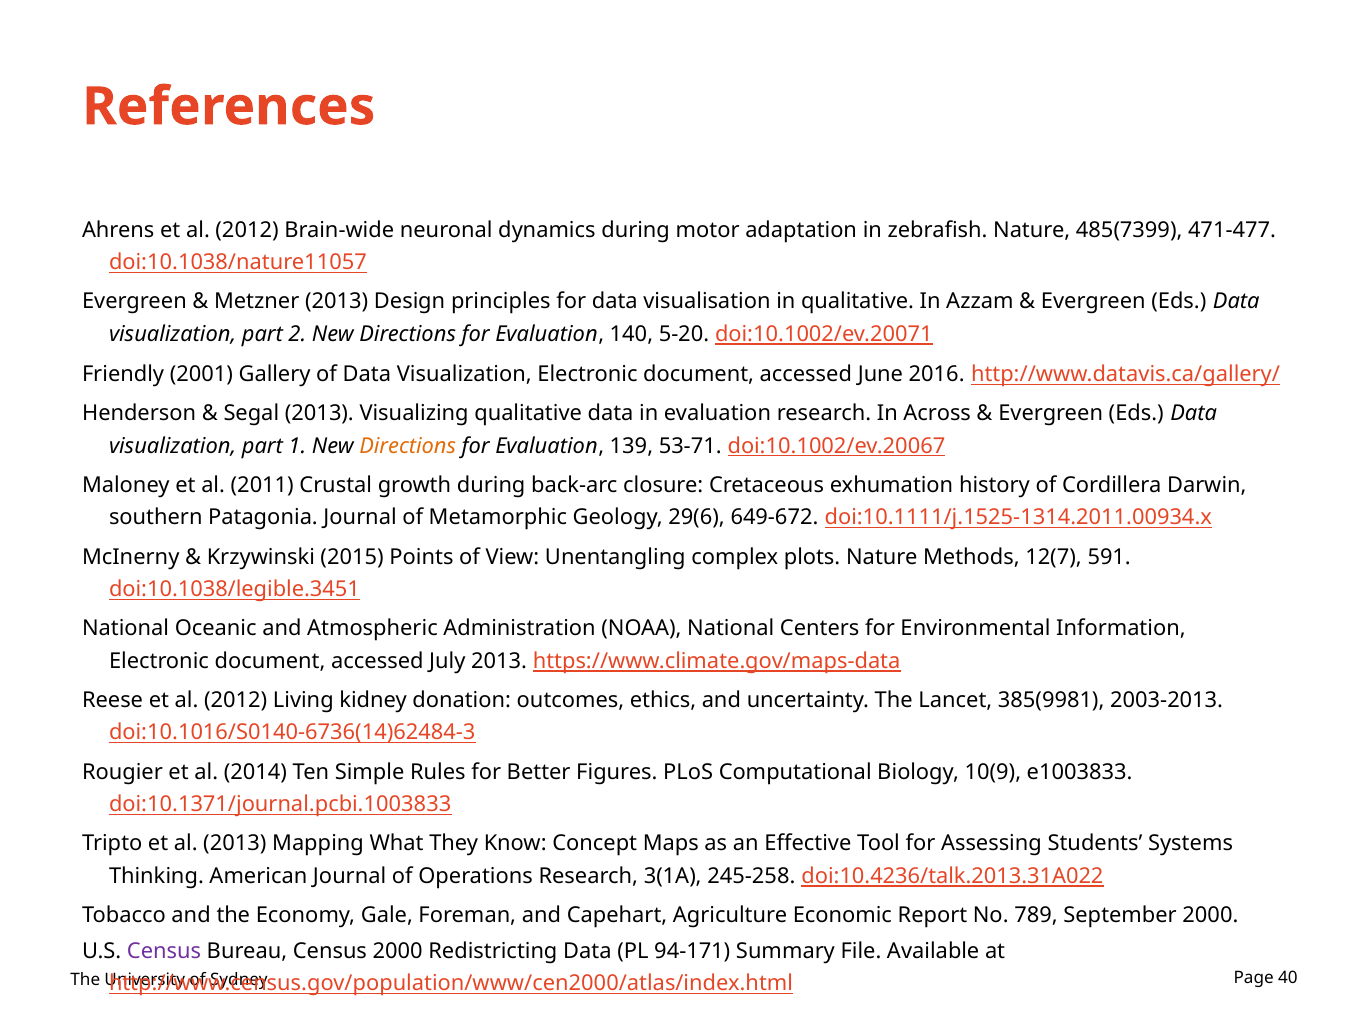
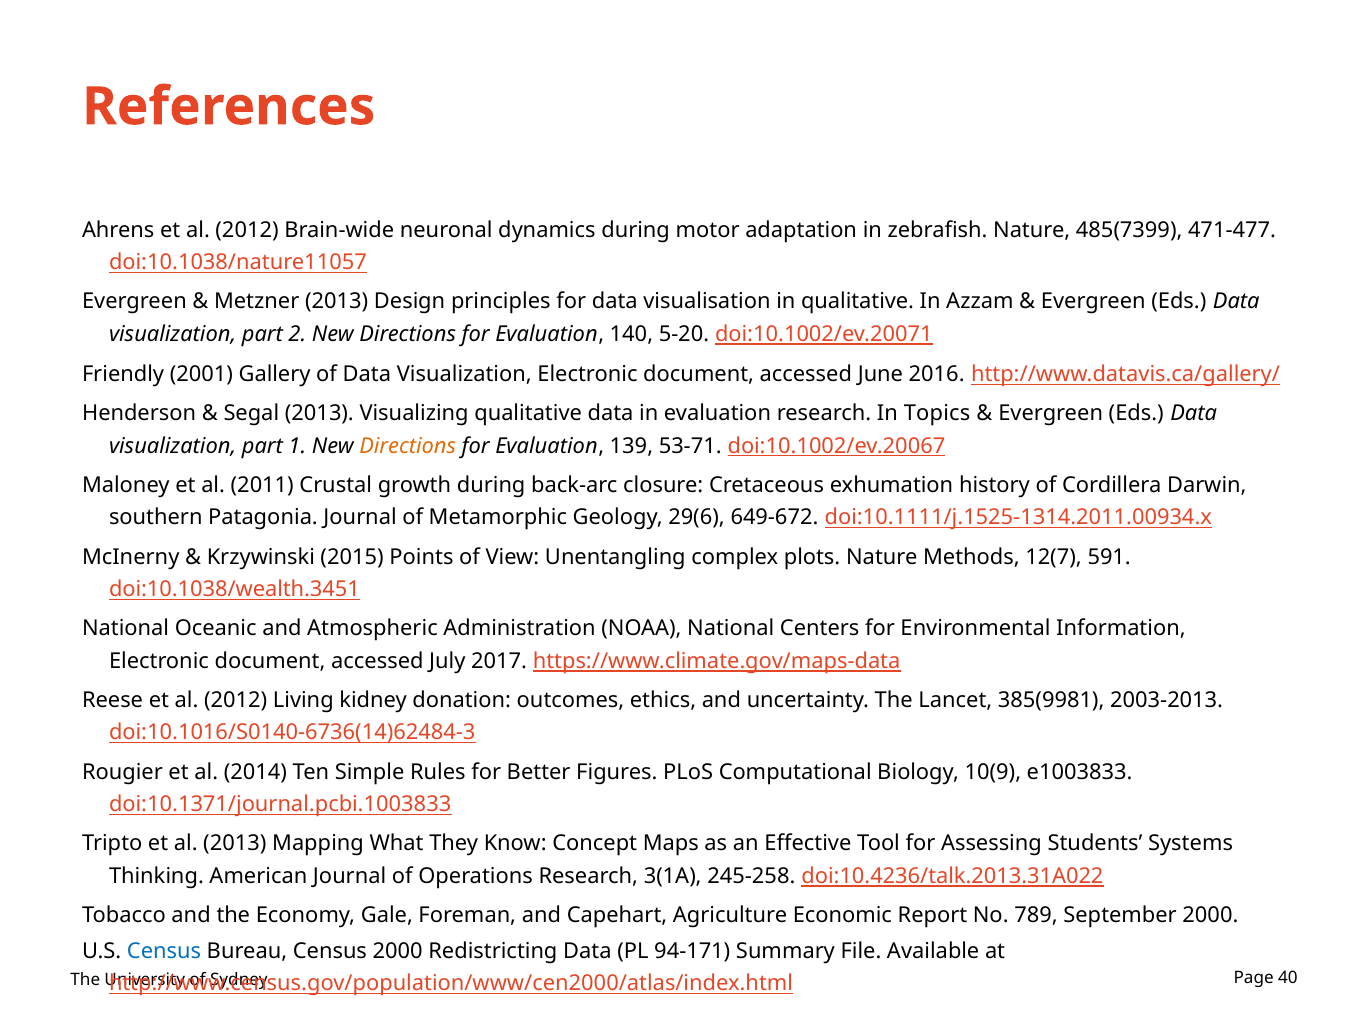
Across: Across -> Topics
doi:10.1038/legible.3451: doi:10.1038/legible.3451 -> doi:10.1038/wealth.3451
July 2013: 2013 -> 2017
Census at (164, 951) colour: purple -> blue
